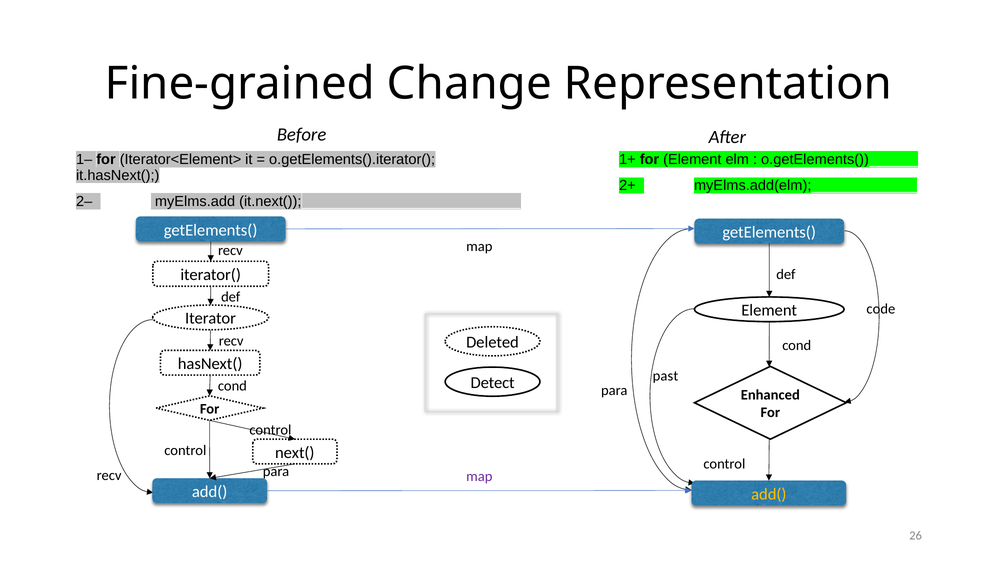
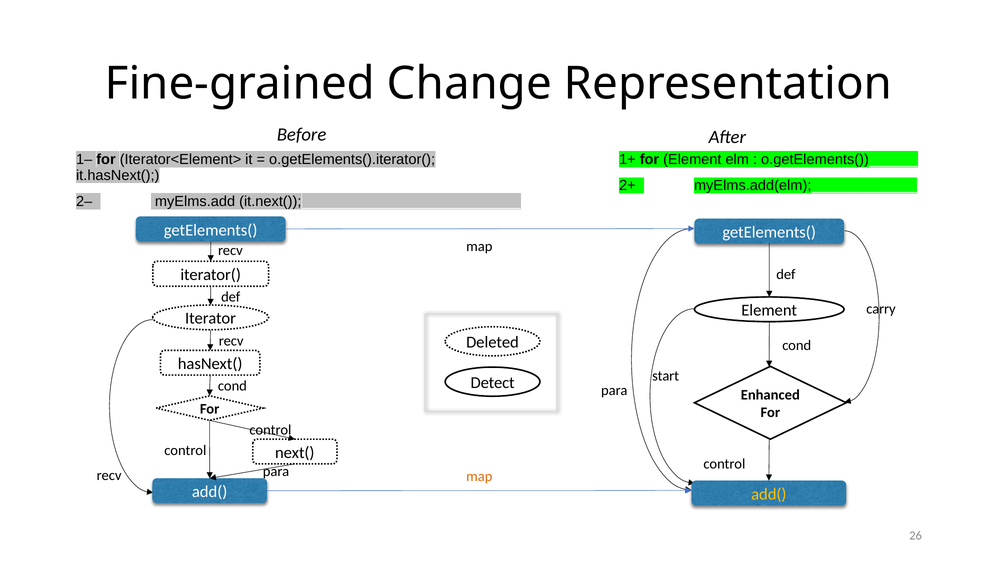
code: code -> carry
past: past -> start
map at (479, 477) colour: purple -> orange
